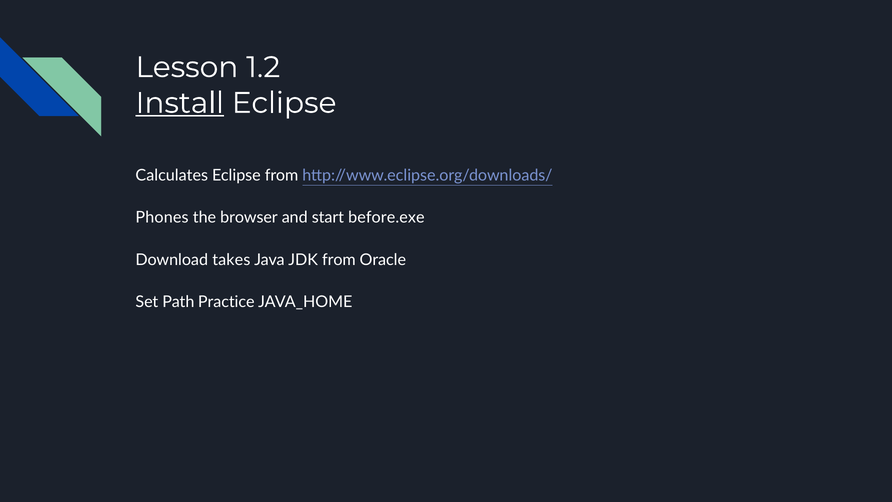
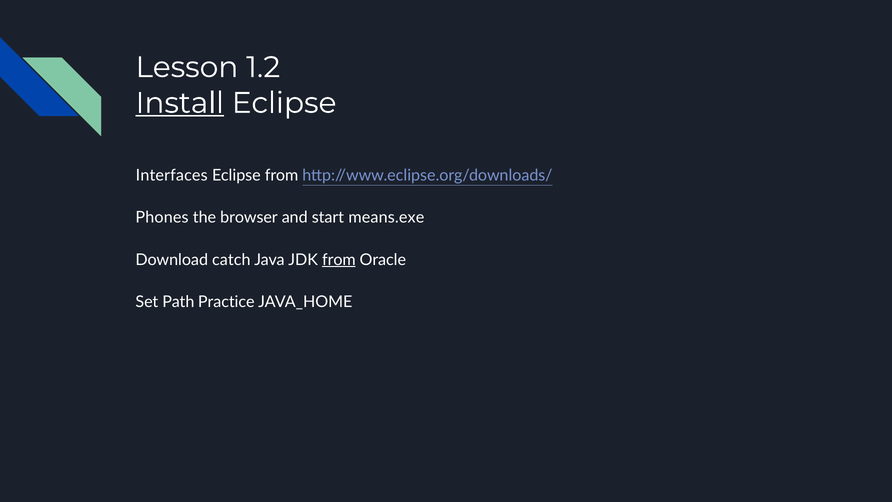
Calculates: Calculates -> Interfaces
before.exe: before.exe -> means.exe
takes: takes -> catch
from at (339, 260) underline: none -> present
